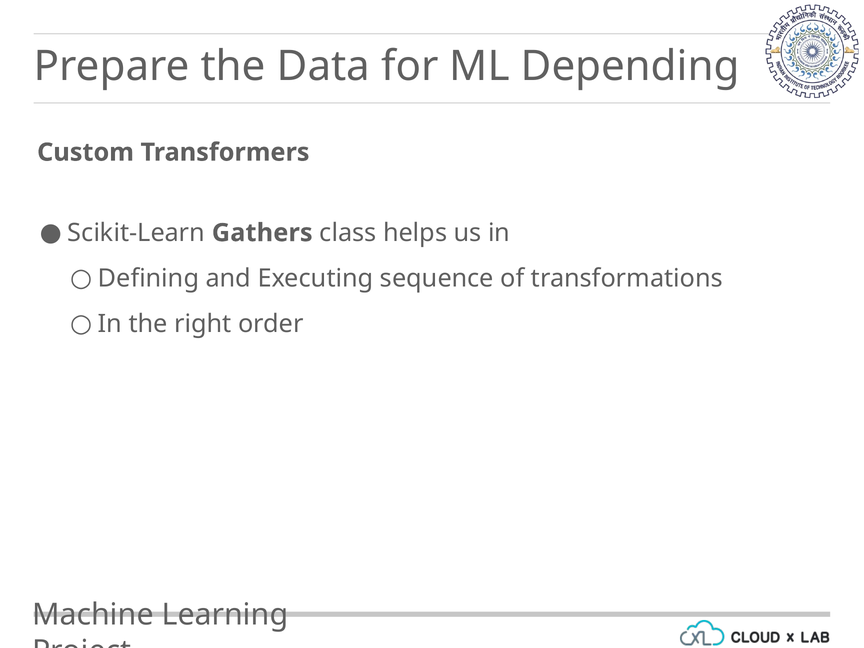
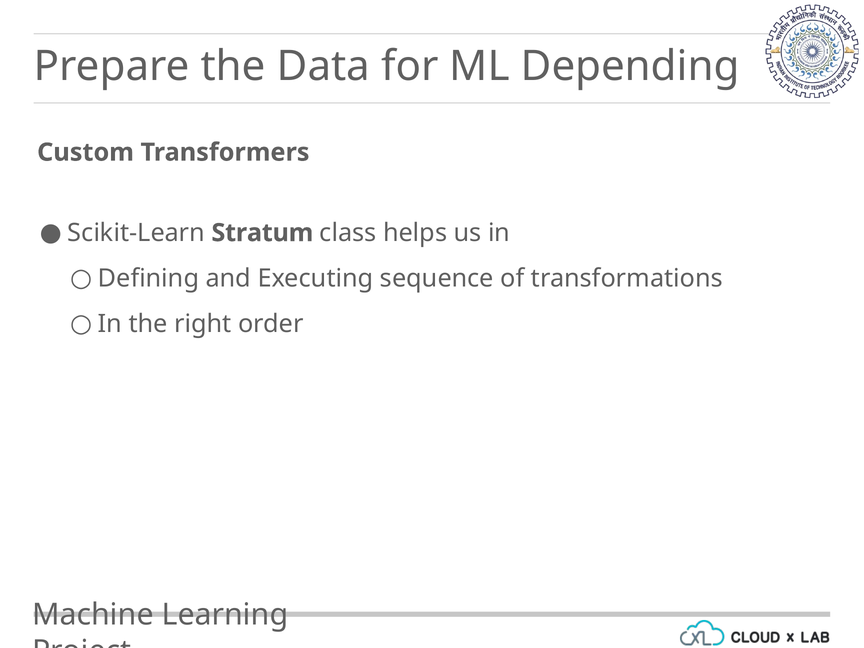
Gathers: Gathers -> Stratum
